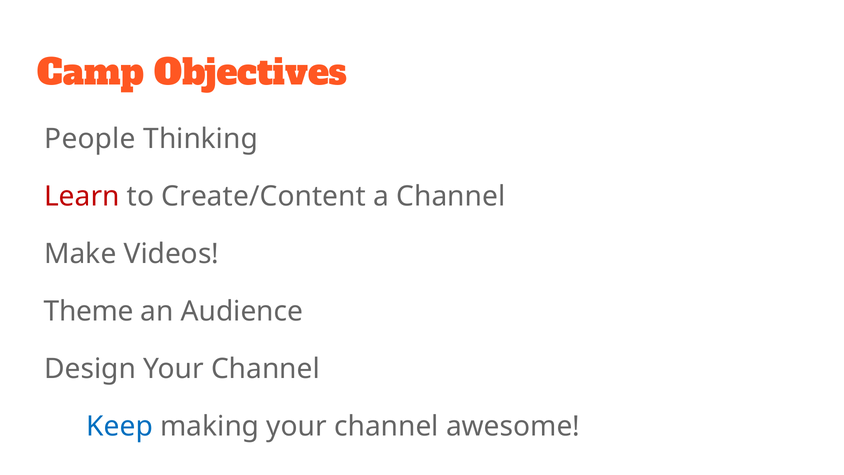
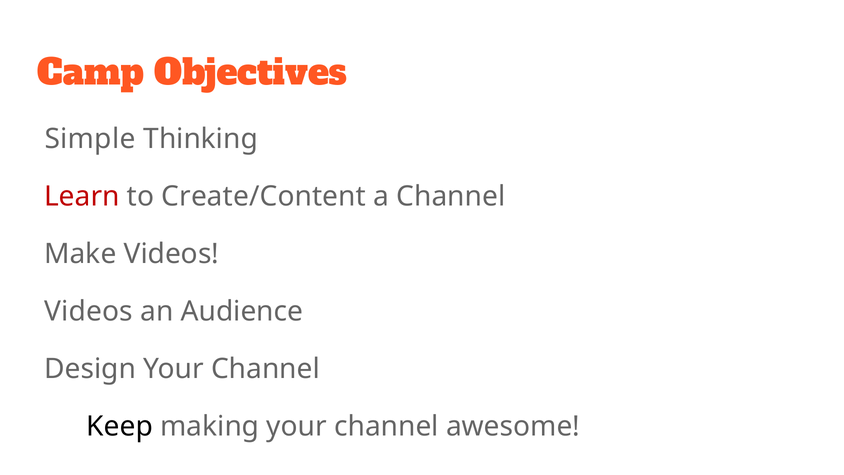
People: People -> Simple
Theme at (89, 311): Theme -> Videos
Keep colour: blue -> black
